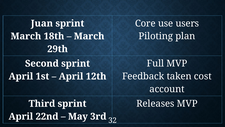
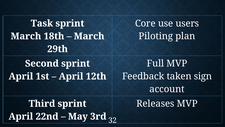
Juan: Juan -> Task
cost: cost -> sign
